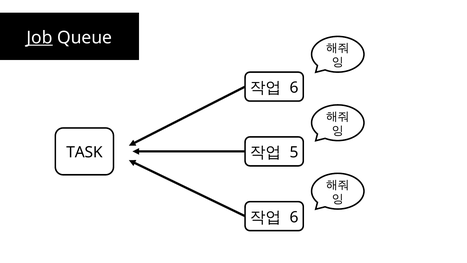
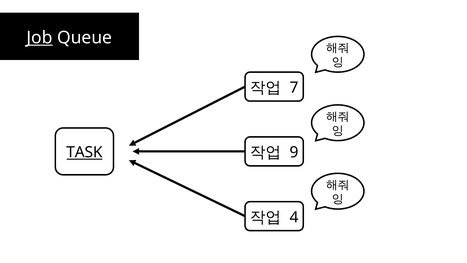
6 at (294, 88): 6 -> 7
5: 5 -> 9
TASK underline: none -> present
6 at (294, 217): 6 -> 4
